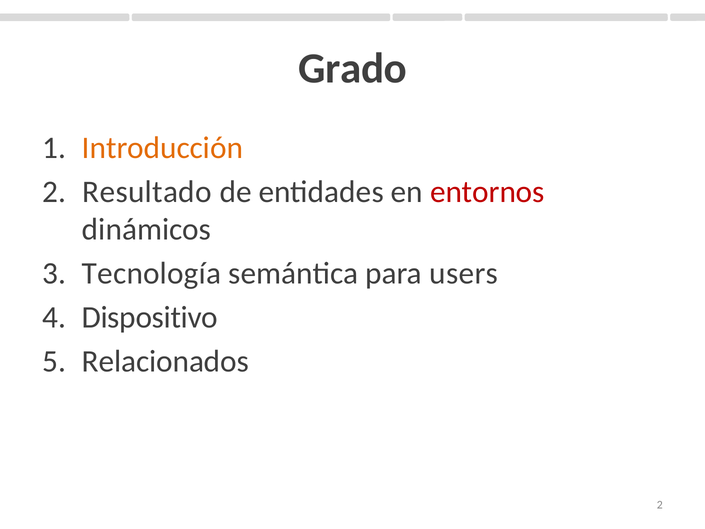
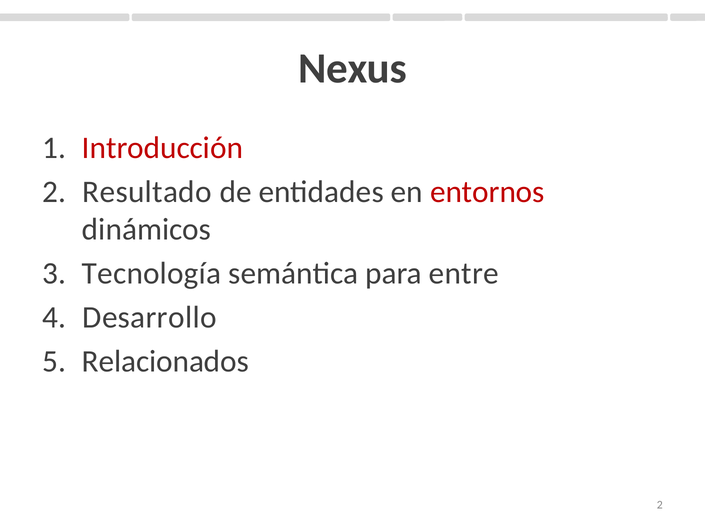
Grado: Grado -> Nexus
Introducción colour: orange -> red
users: users -> entre
Dispositivo: Dispositivo -> Desarrollo
